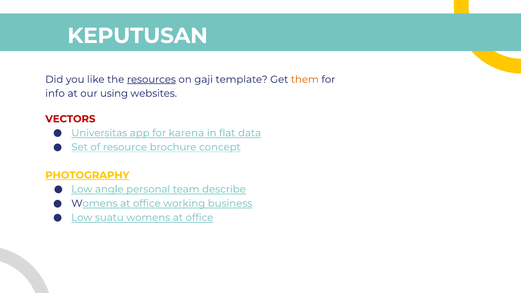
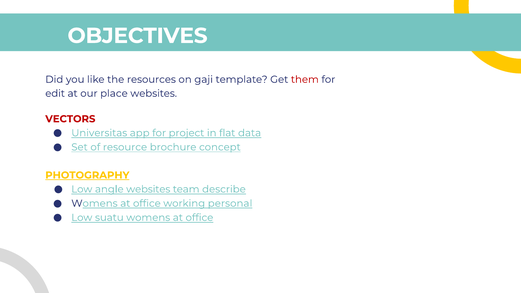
KEPUTUSAN: KEPUTUSAN -> OBJECTIVES
resources underline: present -> none
them colour: orange -> red
info: info -> edit
using: using -> place
karena: karena -> project
angle personal: personal -> websites
business: business -> personal
